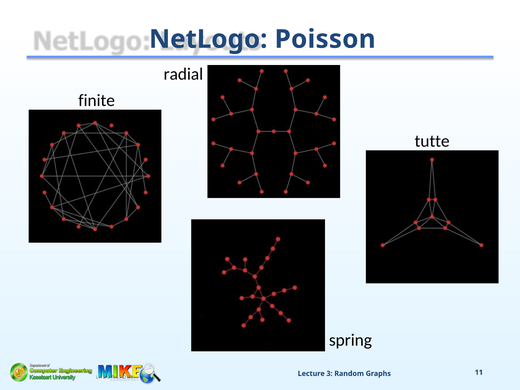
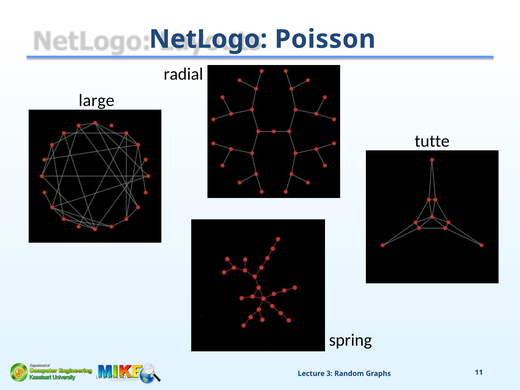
finite: finite -> large
